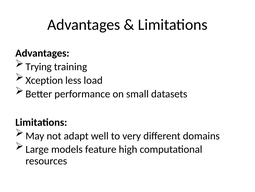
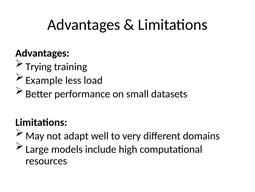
Xception: Xception -> Example
feature: feature -> include
